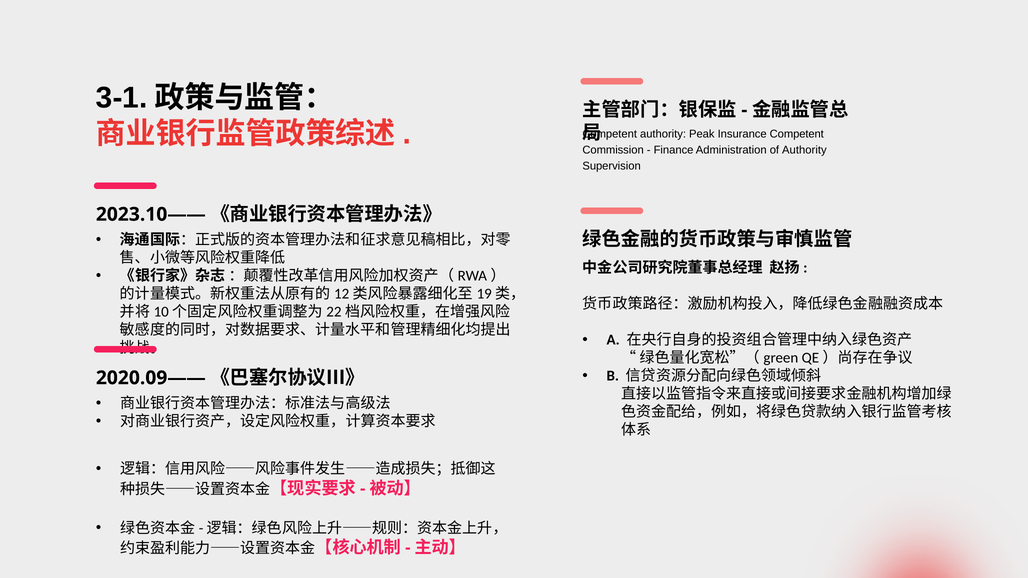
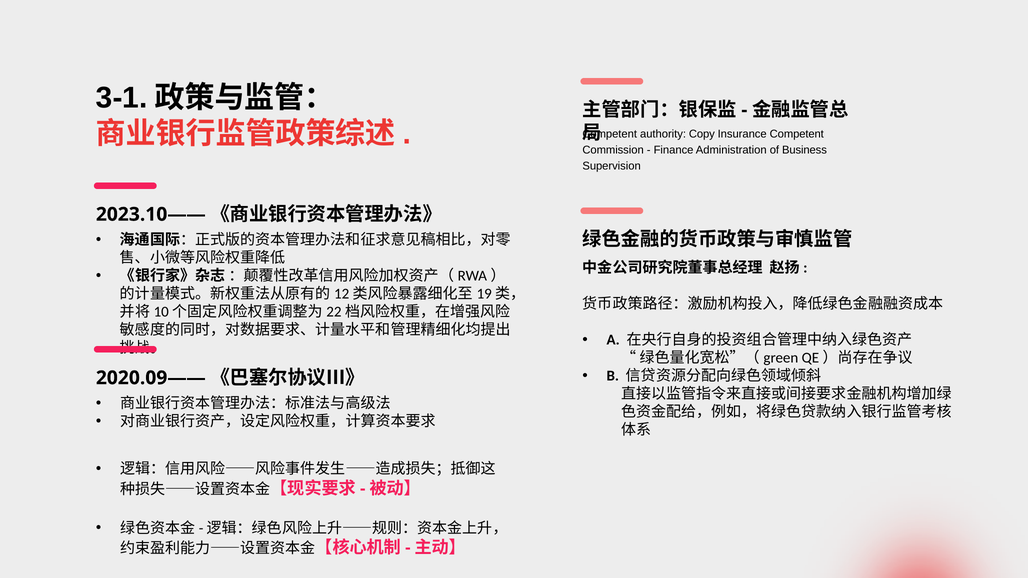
Peak: Peak -> Copy
of Authority: Authority -> Business
